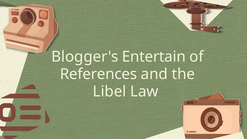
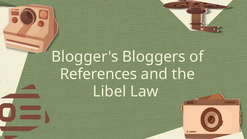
Entertain: Entertain -> Bloggers
